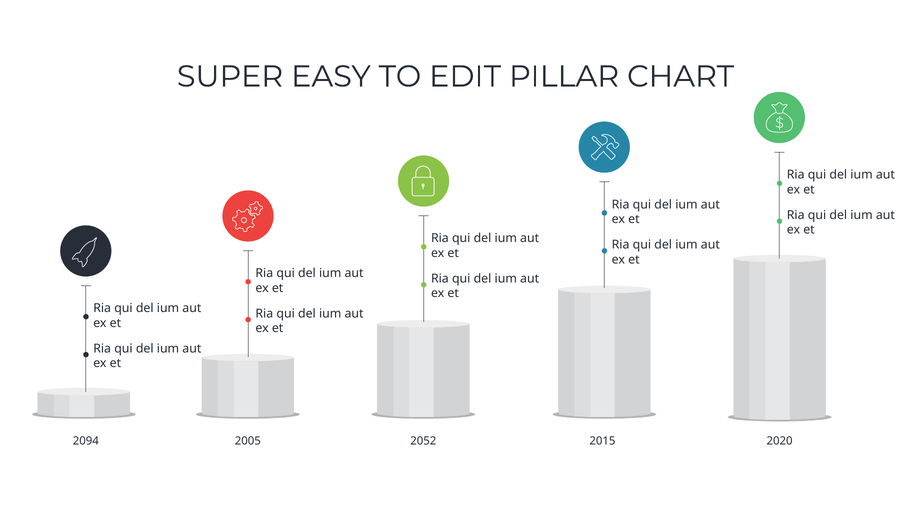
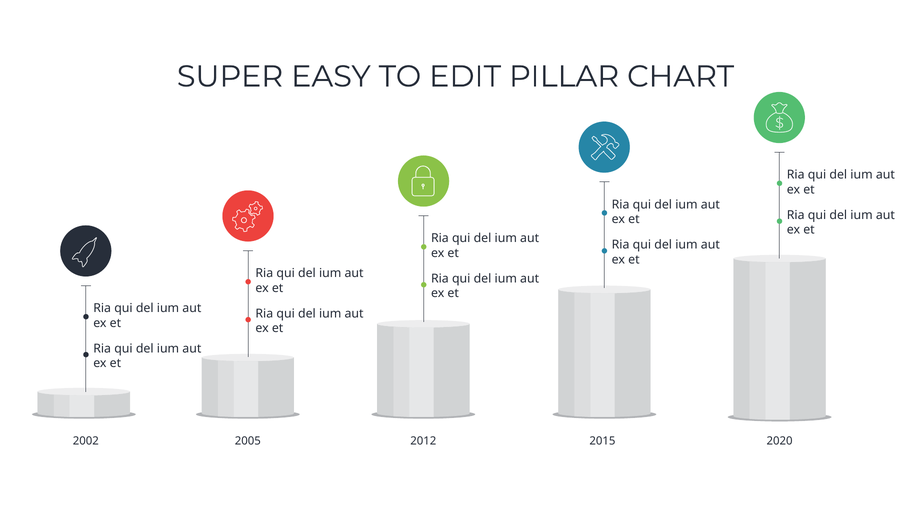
2094: 2094 -> 2002
2052: 2052 -> 2012
